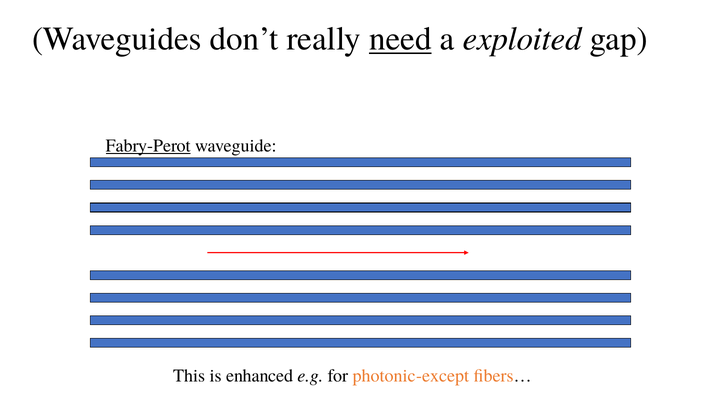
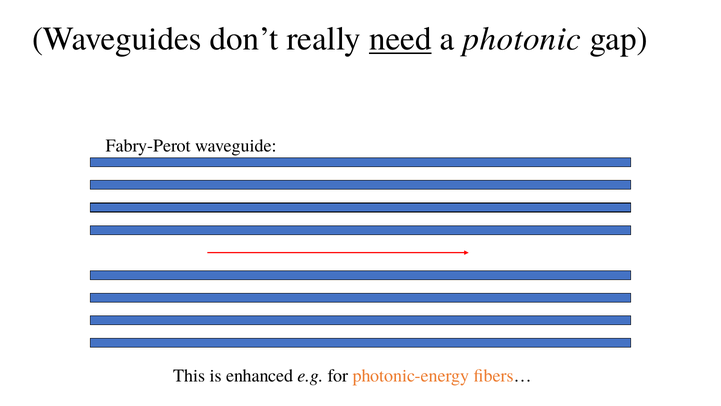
exploited: exploited -> photonic
Fabry-Perot underline: present -> none
photonic-except: photonic-except -> photonic-energy
